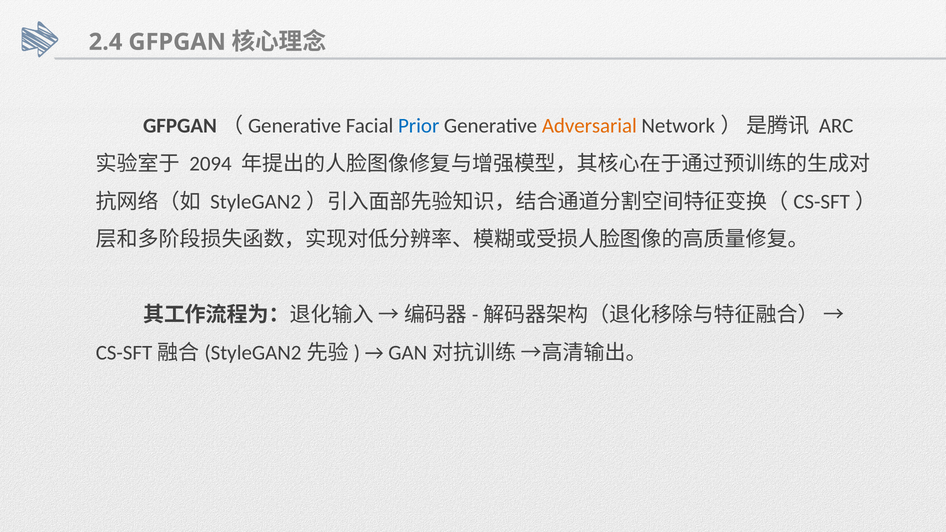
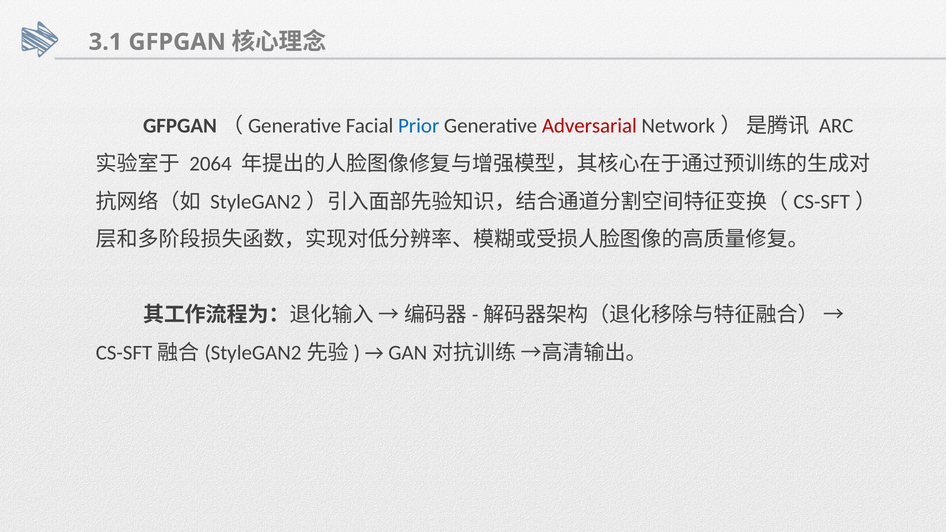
2.4: 2.4 -> 3.1
Adversarial colour: orange -> red
2094: 2094 -> 2064
